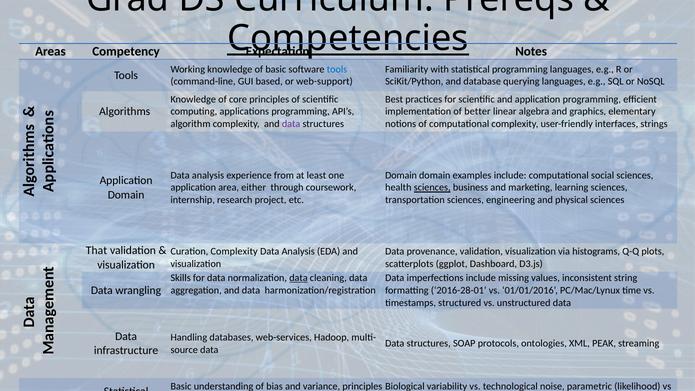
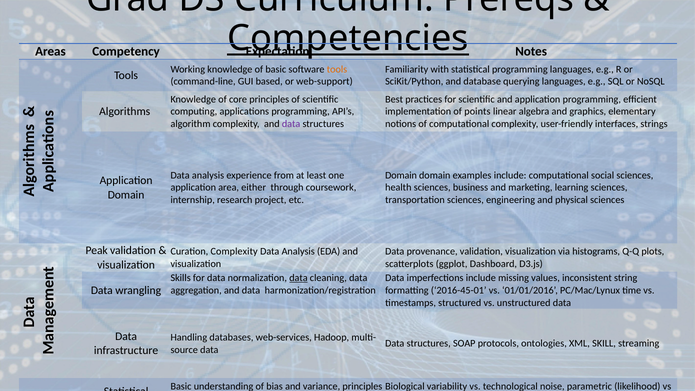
tools at (337, 69) colour: blue -> orange
better: better -> points
sciences at (432, 188) underline: present -> none
That: That -> Peak
2016-28-01: 2016-28-01 -> 2016-45-01
PEAK: PEAK -> SKILL
